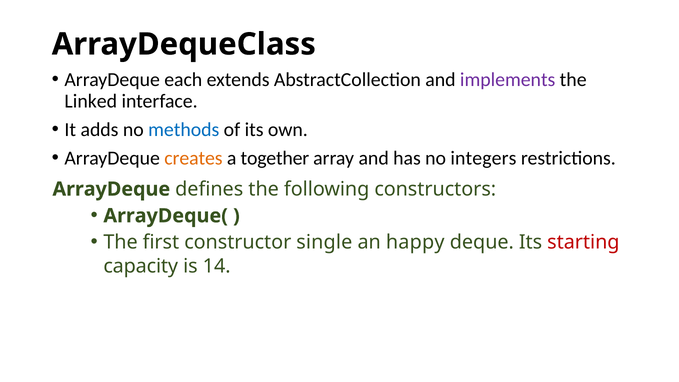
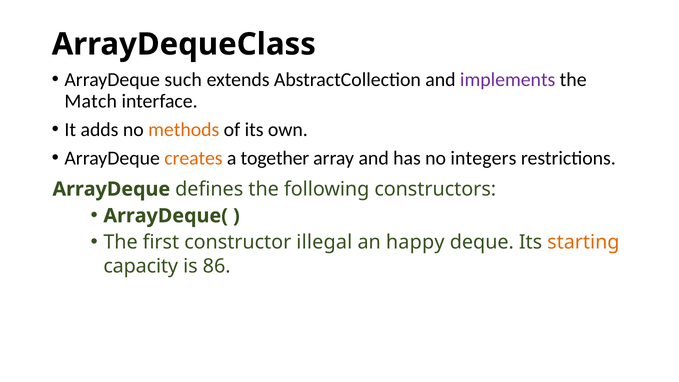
each: each -> such
Linked: Linked -> Match
methods colour: blue -> orange
single: single -> illegal
starting colour: red -> orange
14: 14 -> 86
